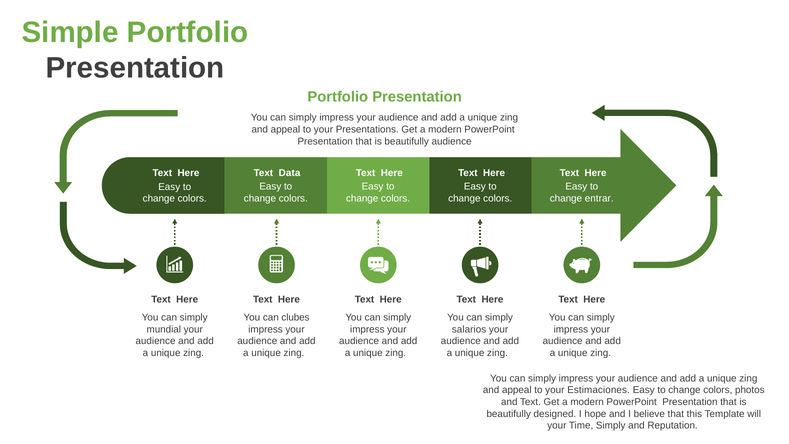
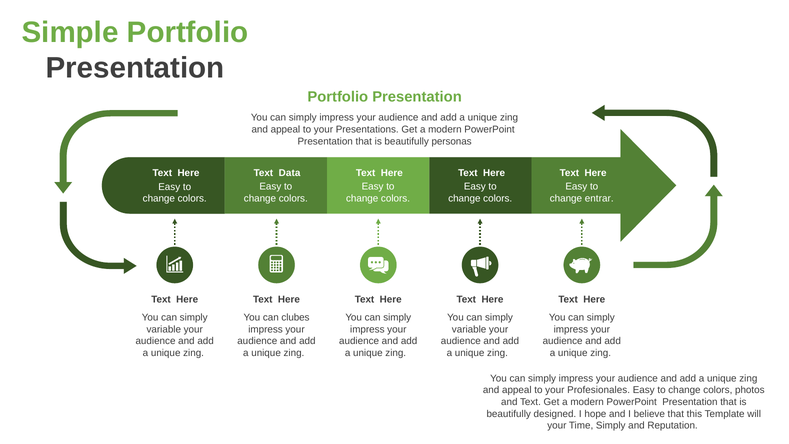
beautifully audience: audience -> personas
mundial at (164, 329): mundial -> variable
salarios at (469, 329): salarios -> variable
Estimaciones: Estimaciones -> Profesionales
